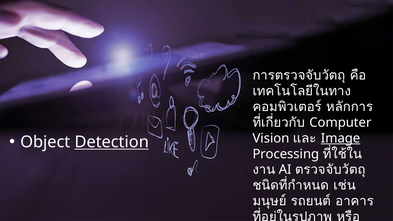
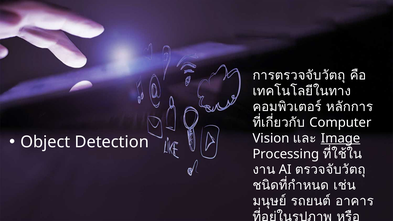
Detection underline: present -> none
